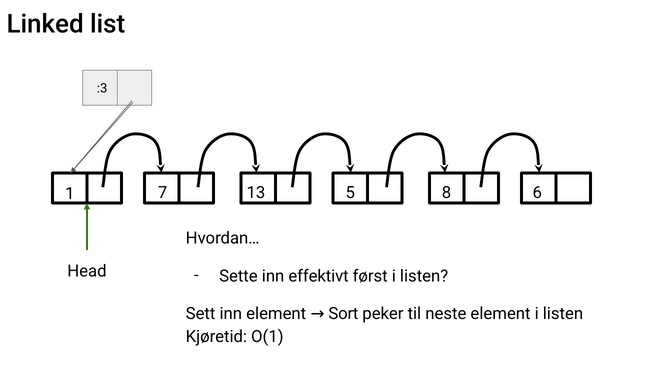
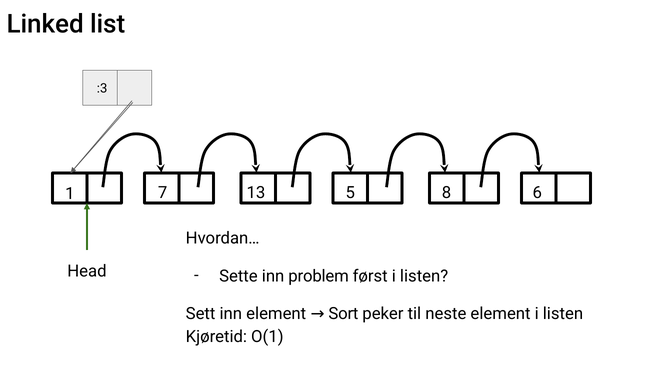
effektivt: effektivt -> problem
